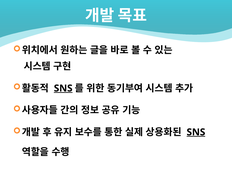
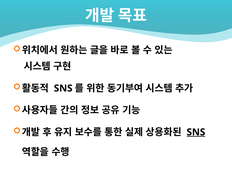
SNS at (63, 88) underline: present -> none
